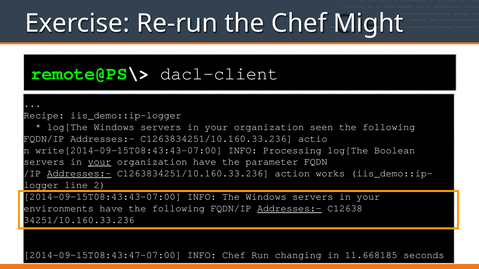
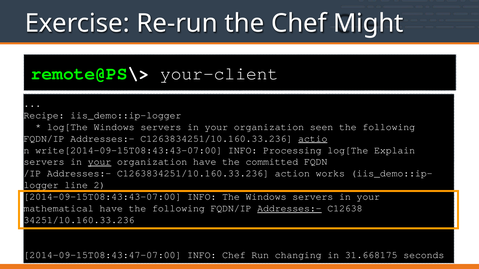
dacl-client: dacl-client -> your-client
actio underline: none -> present
Boolean: Boolean -> Explain
parameter: parameter -> committed
Addresses:- at (79, 174) underline: present -> none
environments: environments -> mathematical
11.668185: 11.668185 -> 31.668175
